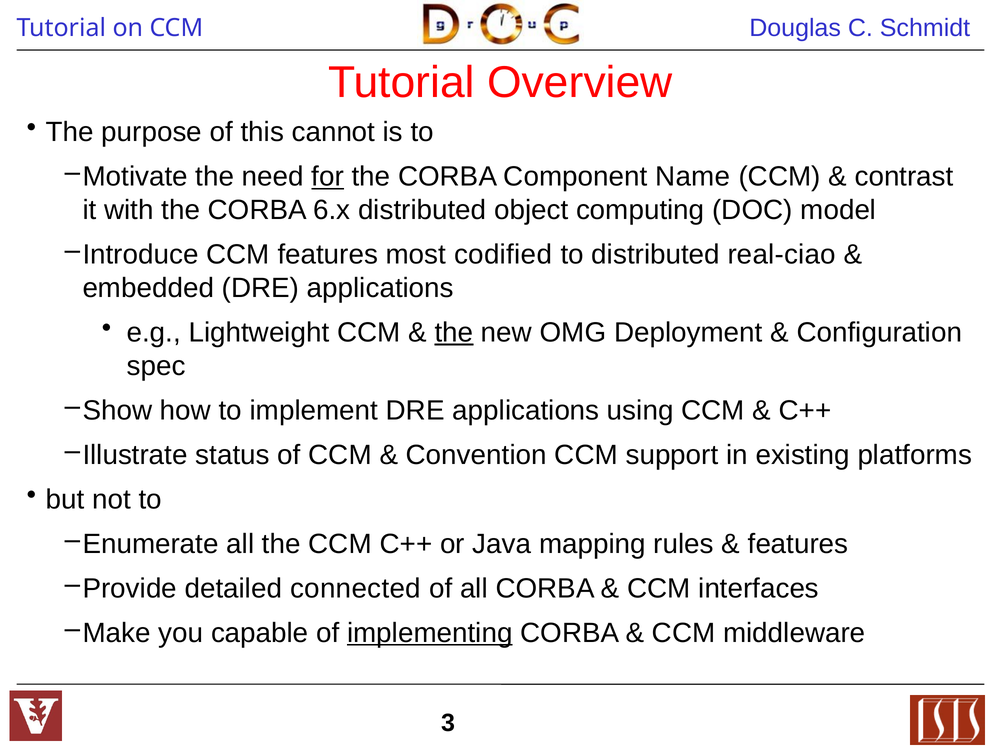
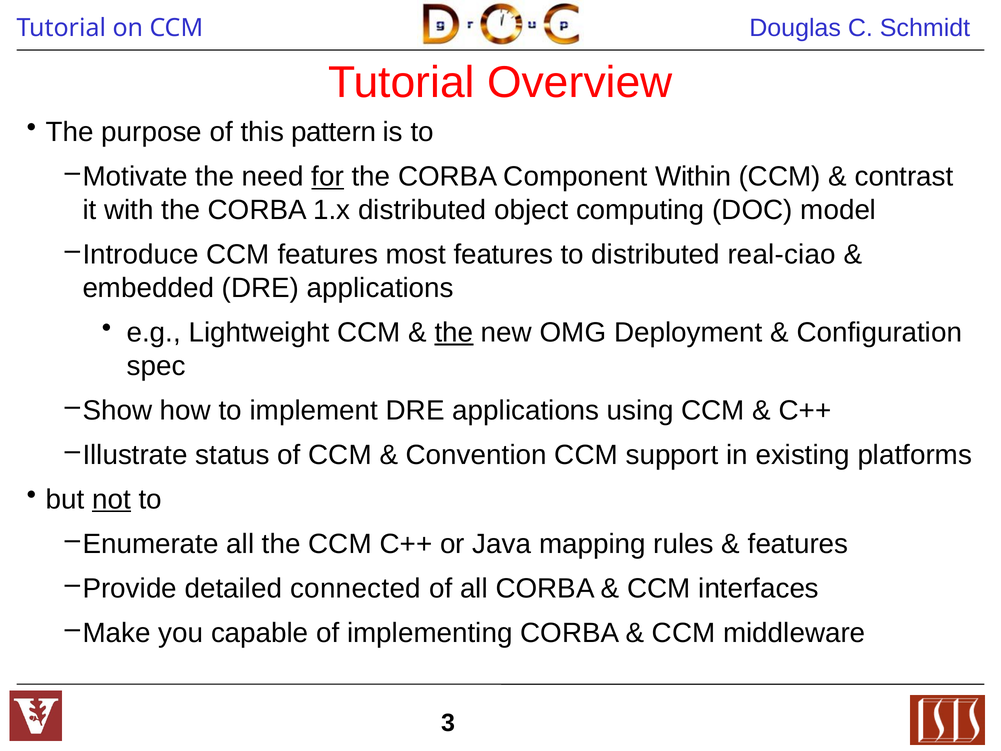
cannot: cannot -> pattern
Name: Name -> Within
6.x: 6.x -> 1.x
most codified: codified -> features
not underline: none -> present
implementing underline: present -> none
